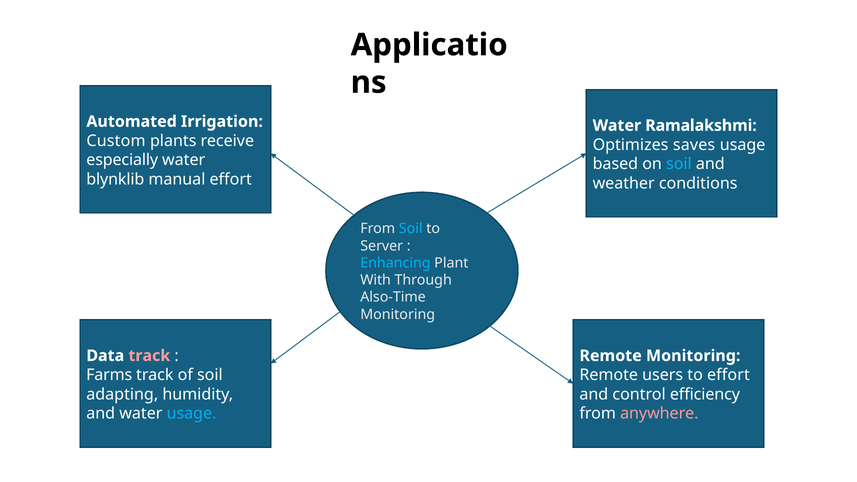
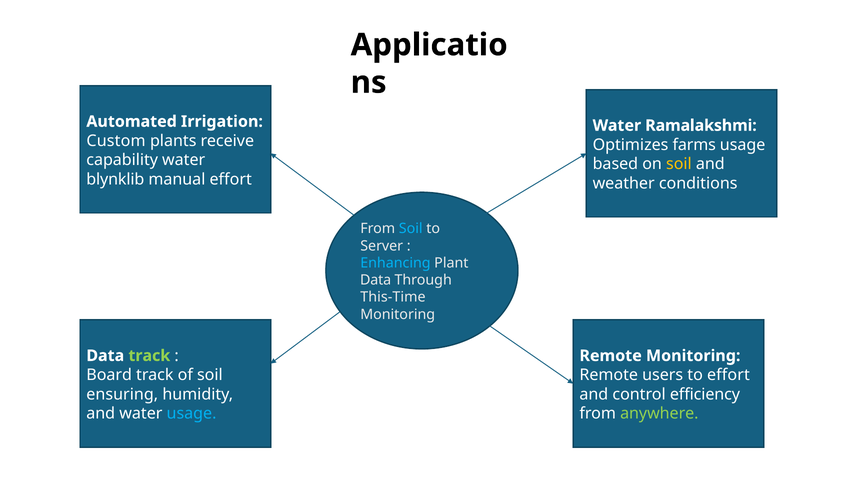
saves: saves -> farms
especially: especially -> capability
soil at (679, 164) colour: light blue -> yellow
With at (376, 280): With -> Data
Also-Time: Also-Time -> This-Time
track at (149, 356) colour: pink -> light green
Farms: Farms -> Board
adapting: adapting -> ensuring
anywhere colour: pink -> light green
